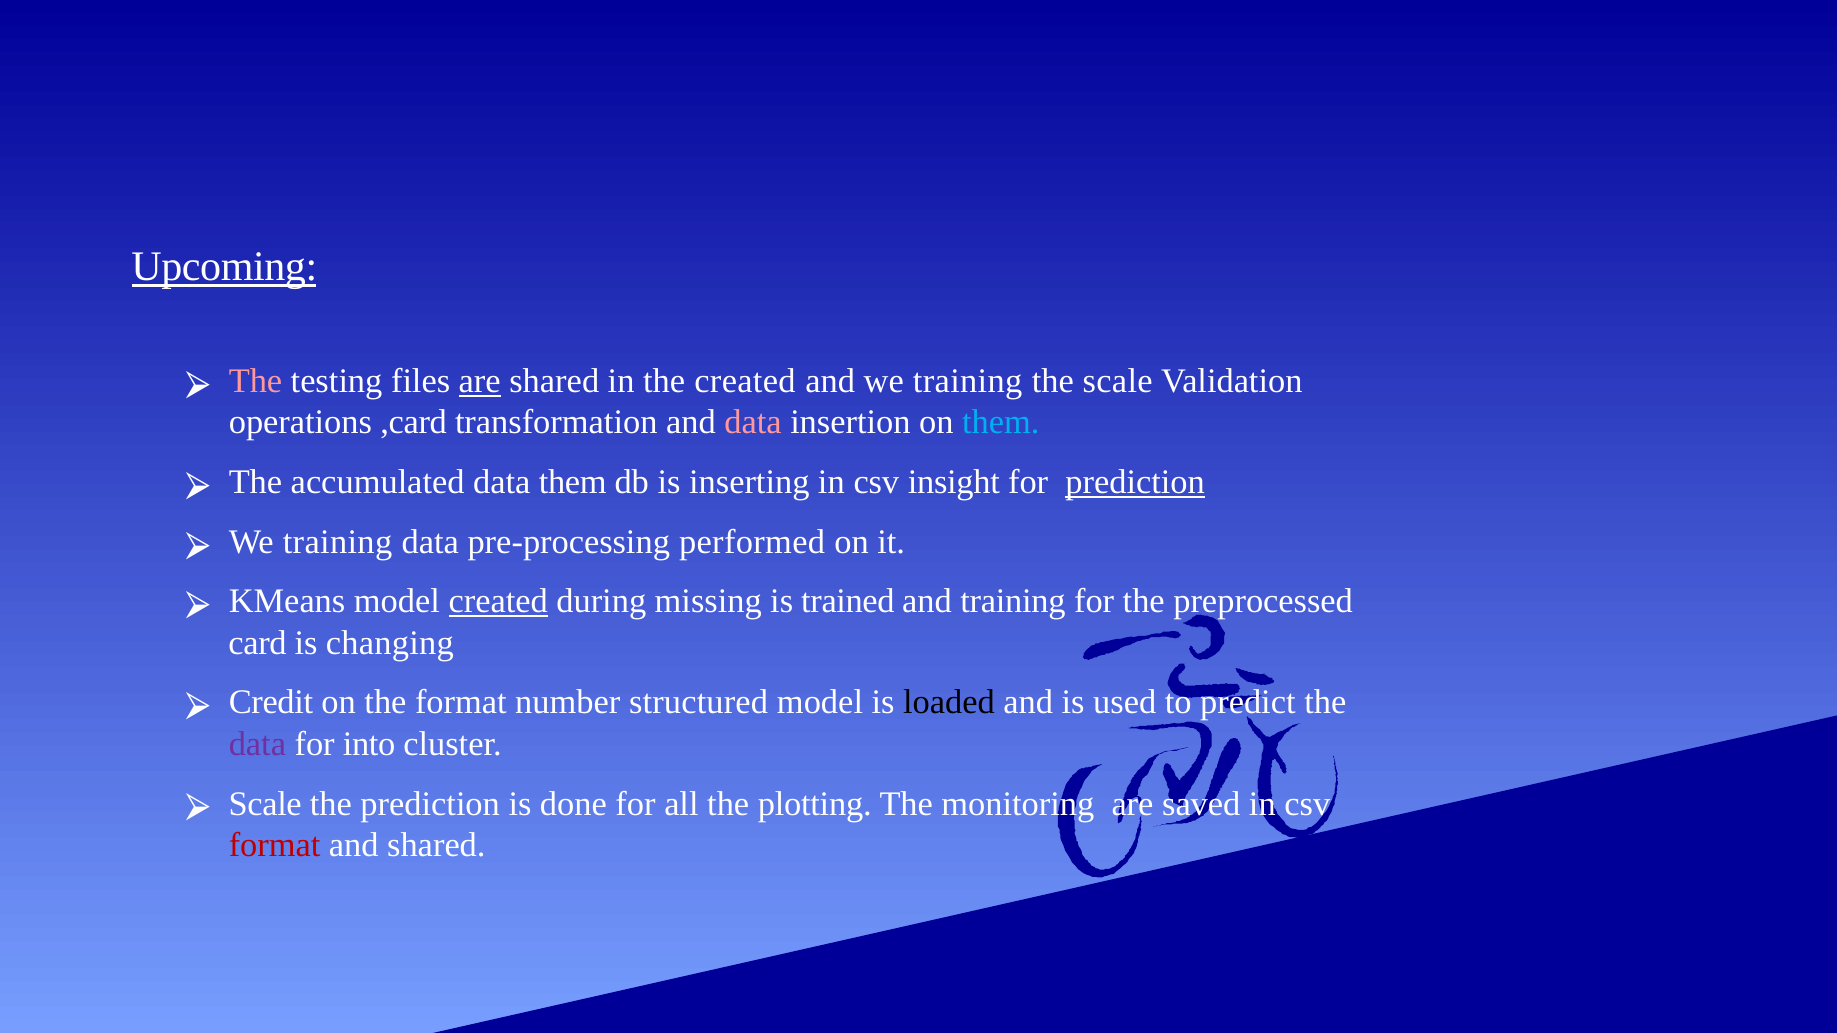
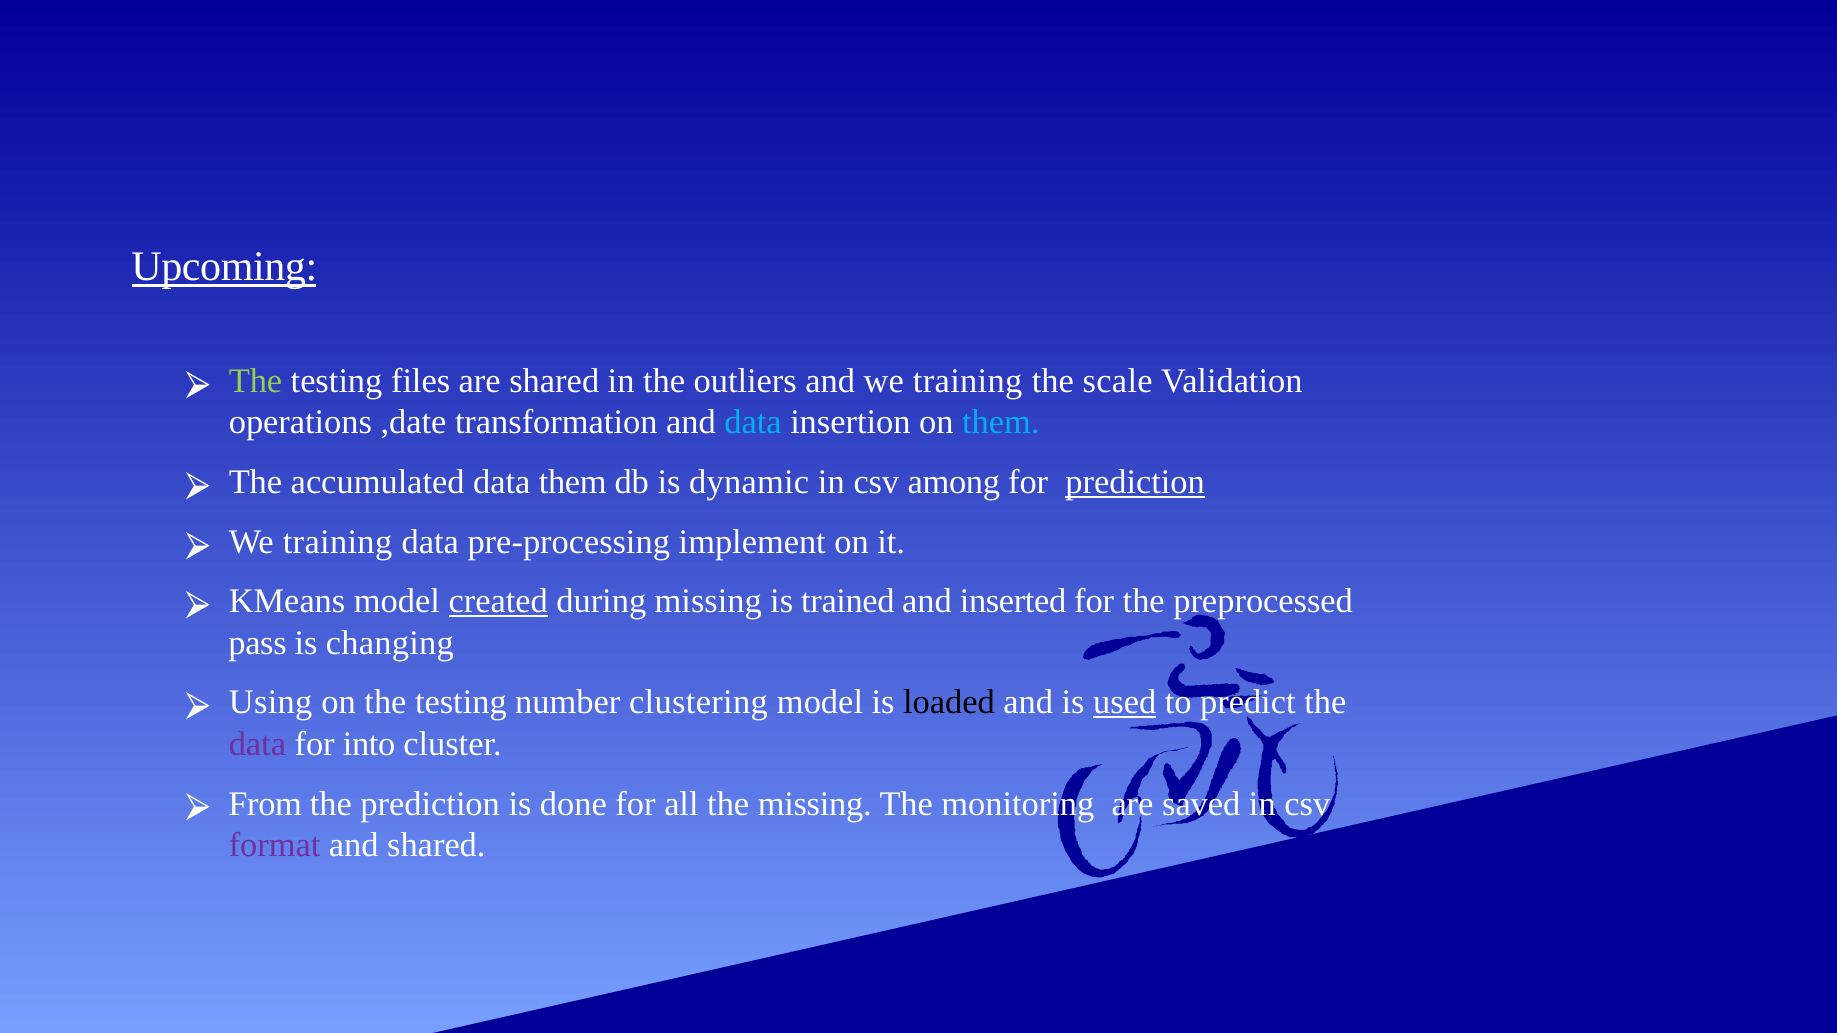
The at (255, 381) colour: pink -> light green
are at (480, 381) underline: present -> none
the created: created -> outliers
,card: ,card -> ,date
data at (753, 423) colour: pink -> light blue
inserting: inserting -> dynamic
insight: insight -> among
performed: performed -> implement
and training: training -> inserted
card: card -> pass
Credit: Credit -> Using
on the format: format -> testing
structured: structured -> clustering
used underline: none -> present
Scale at (265, 804): Scale -> From
the plotting: plotting -> missing
format at (275, 845) colour: red -> purple
